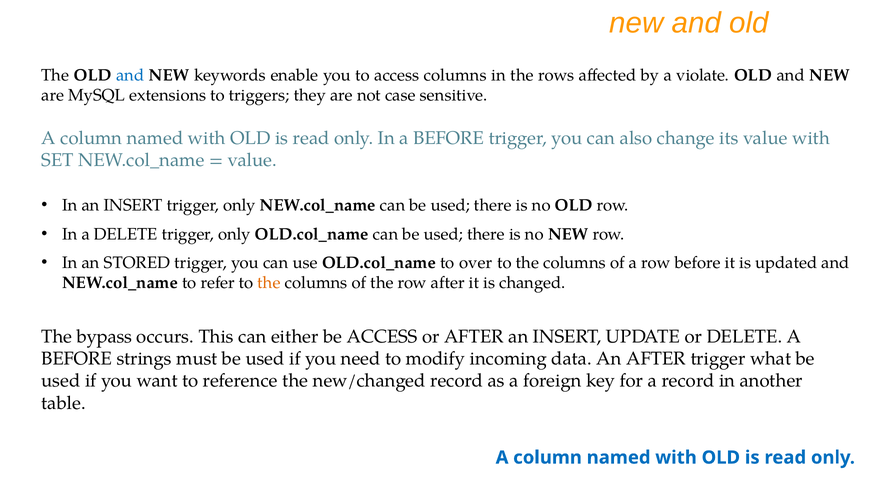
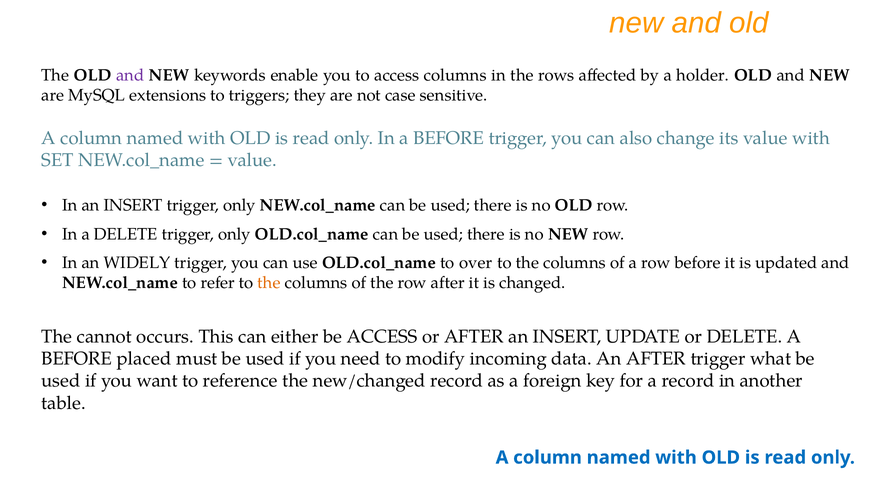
and at (130, 75) colour: blue -> purple
violate: violate -> holder
STORED: STORED -> WIDELY
bypass: bypass -> cannot
strings: strings -> placed
